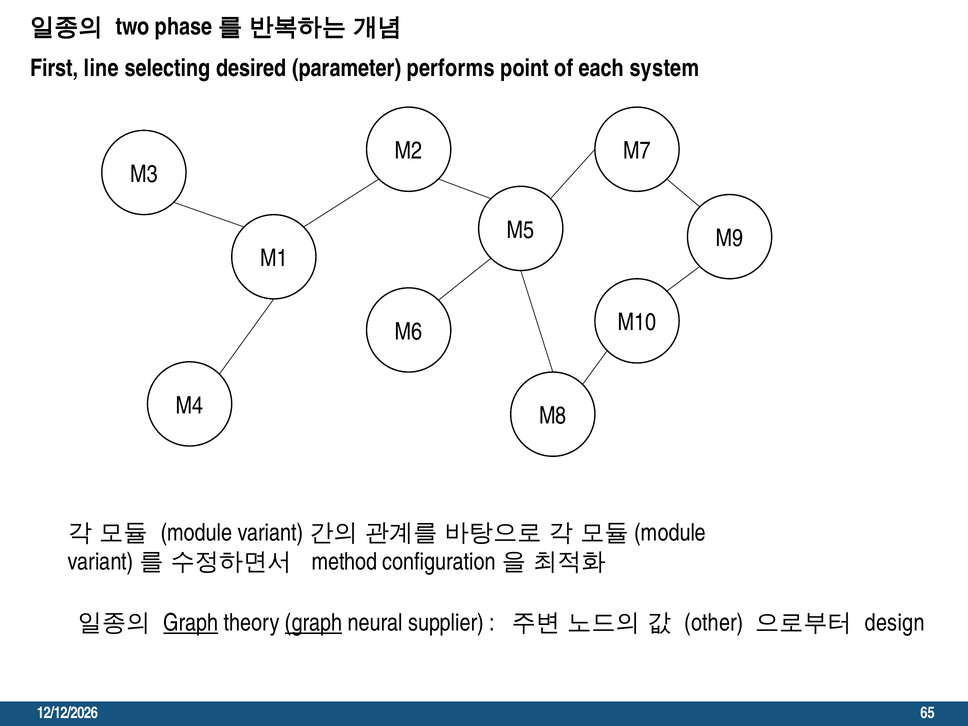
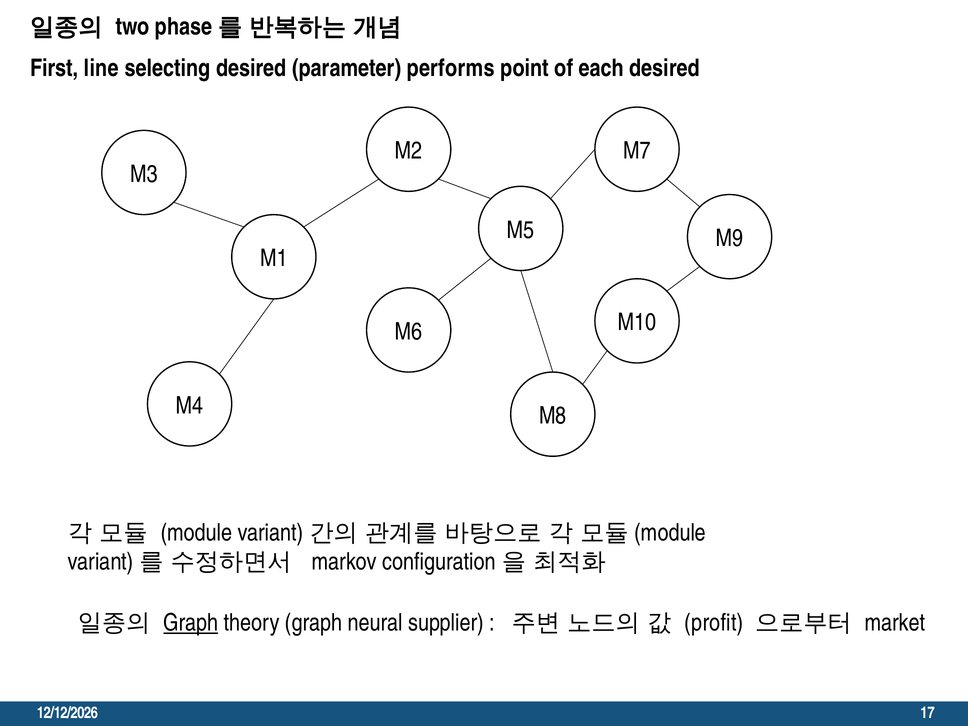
each system: system -> desired
method: method -> markov
graph at (314, 623) underline: present -> none
other: other -> profit
design: design -> market
65: 65 -> 17
